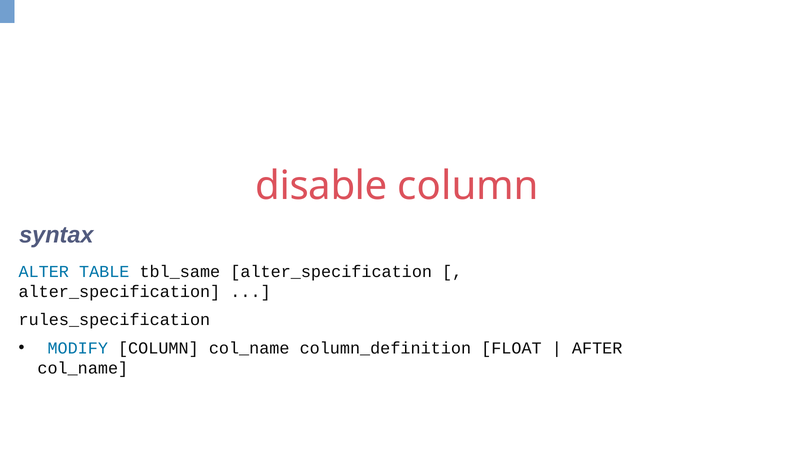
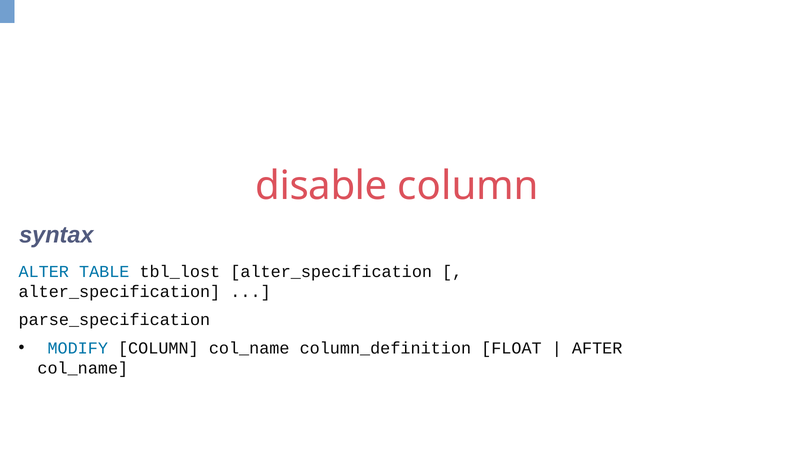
tbl_same: tbl_same -> tbl_lost
rules_specification: rules_specification -> parse_specification
